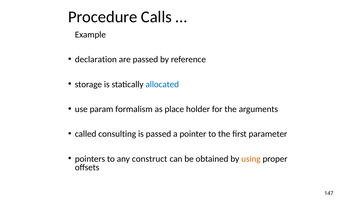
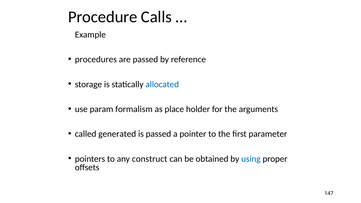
declaration: declaration -> procedures
consulting: consulting -> generated
using colour: orange -> blue
